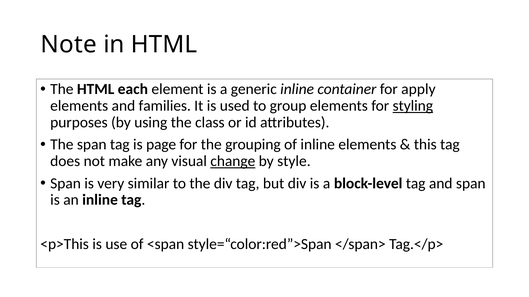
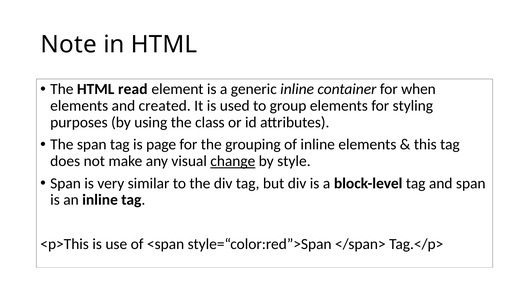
each: each -> read
apply: apply -> when
families: families -> created
styling underline: present -> none
